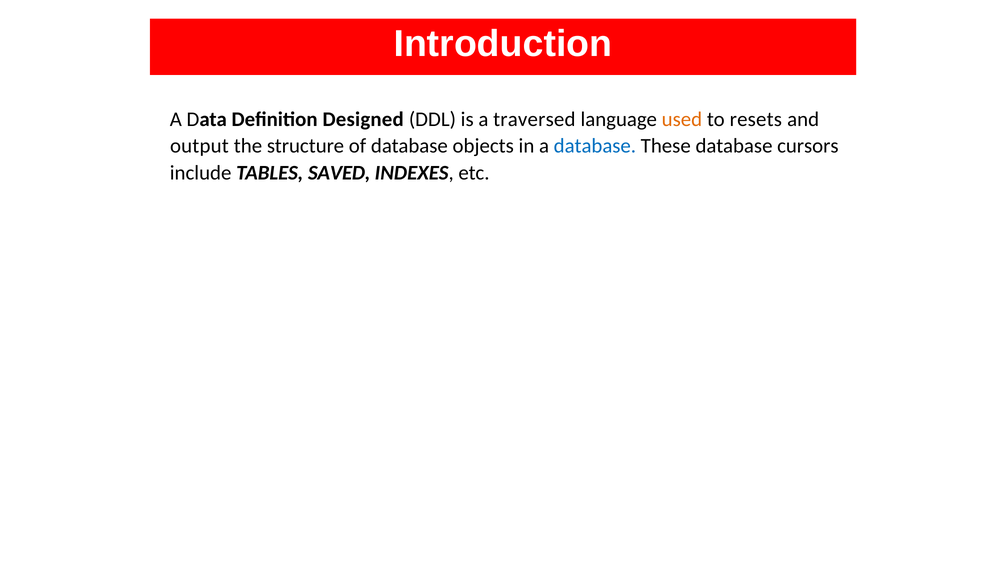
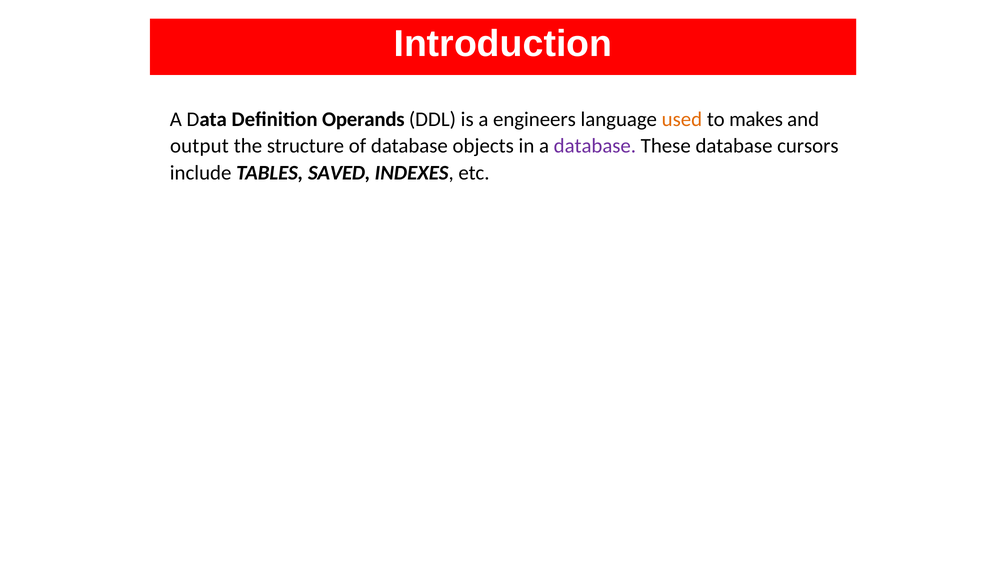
Designed: Designed -> Operands
traversed: traversed -> engineers
resets: resets -> makes
database at (595, 146) colour: blue -> purple
